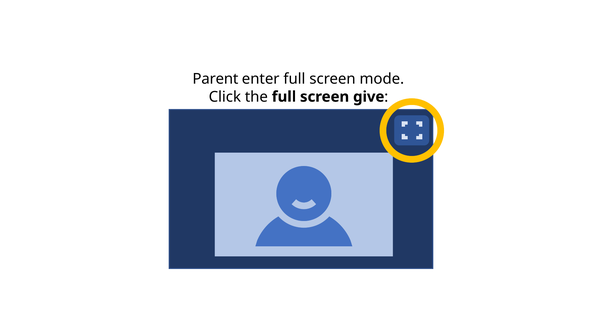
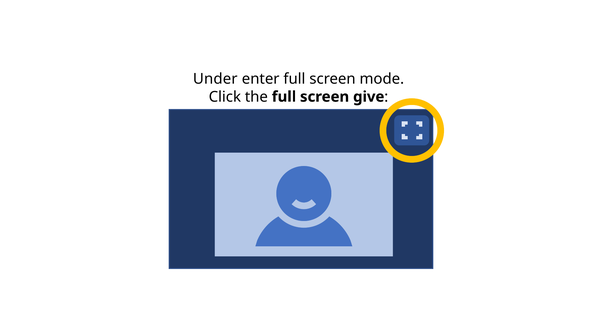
Parent: Parent -> Under
